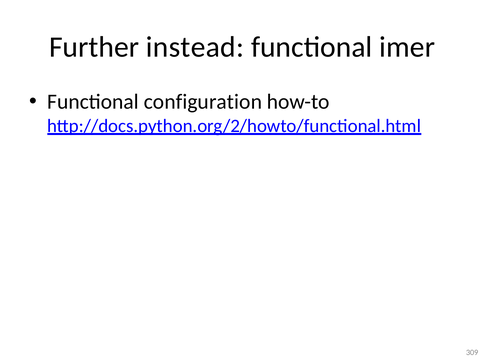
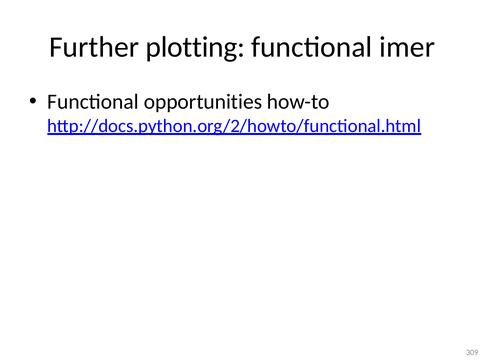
instead: instead -> plotting
configuration: configuration -> opportunities
